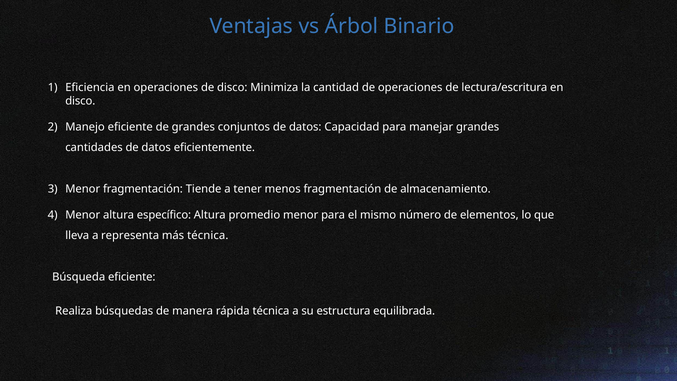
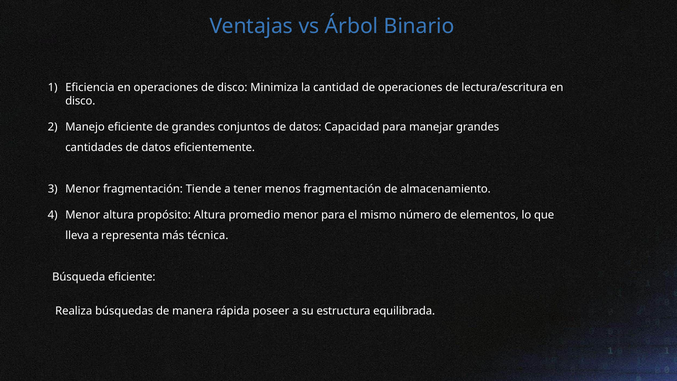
específico: específico -> propósito
rápida técnica: técnica -> poseer
